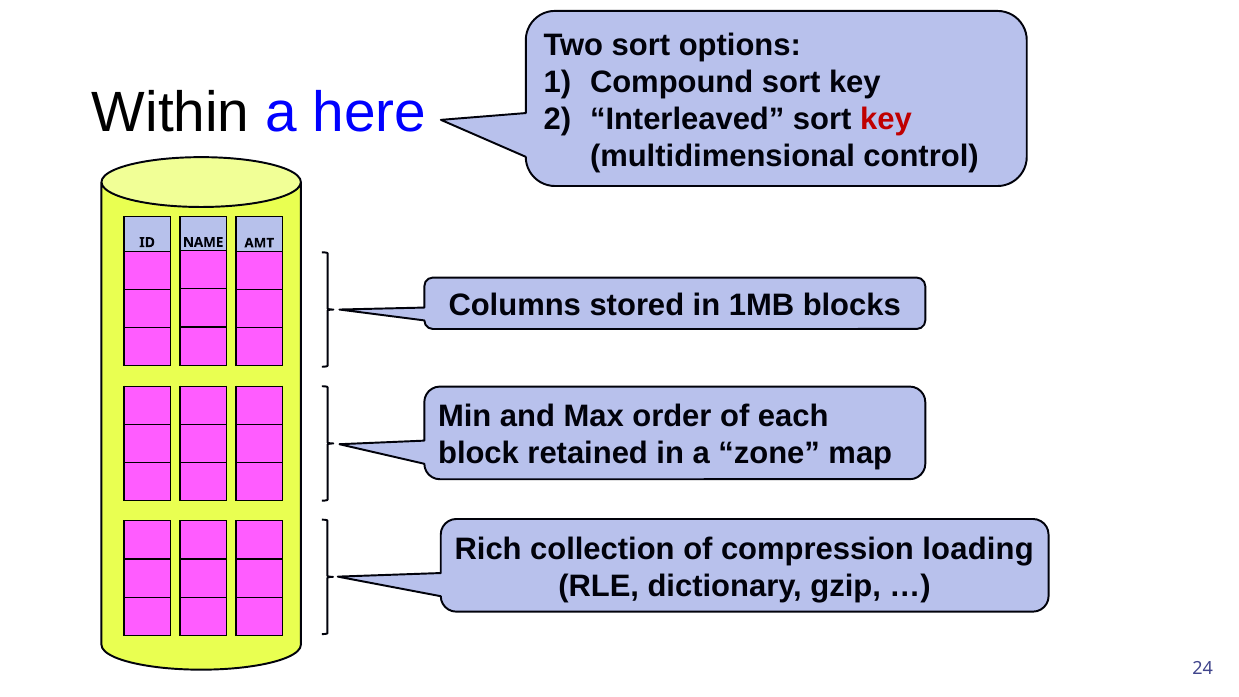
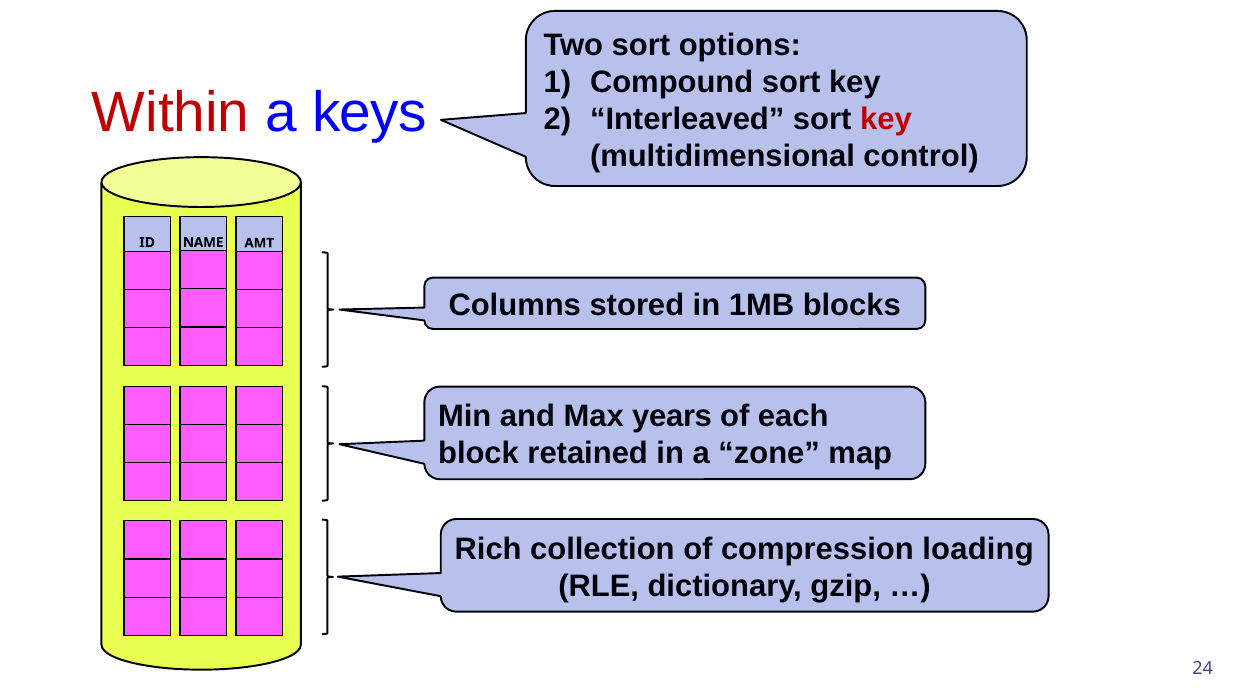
Within colour: black -> red
here: here -> keys
order: order -> years
